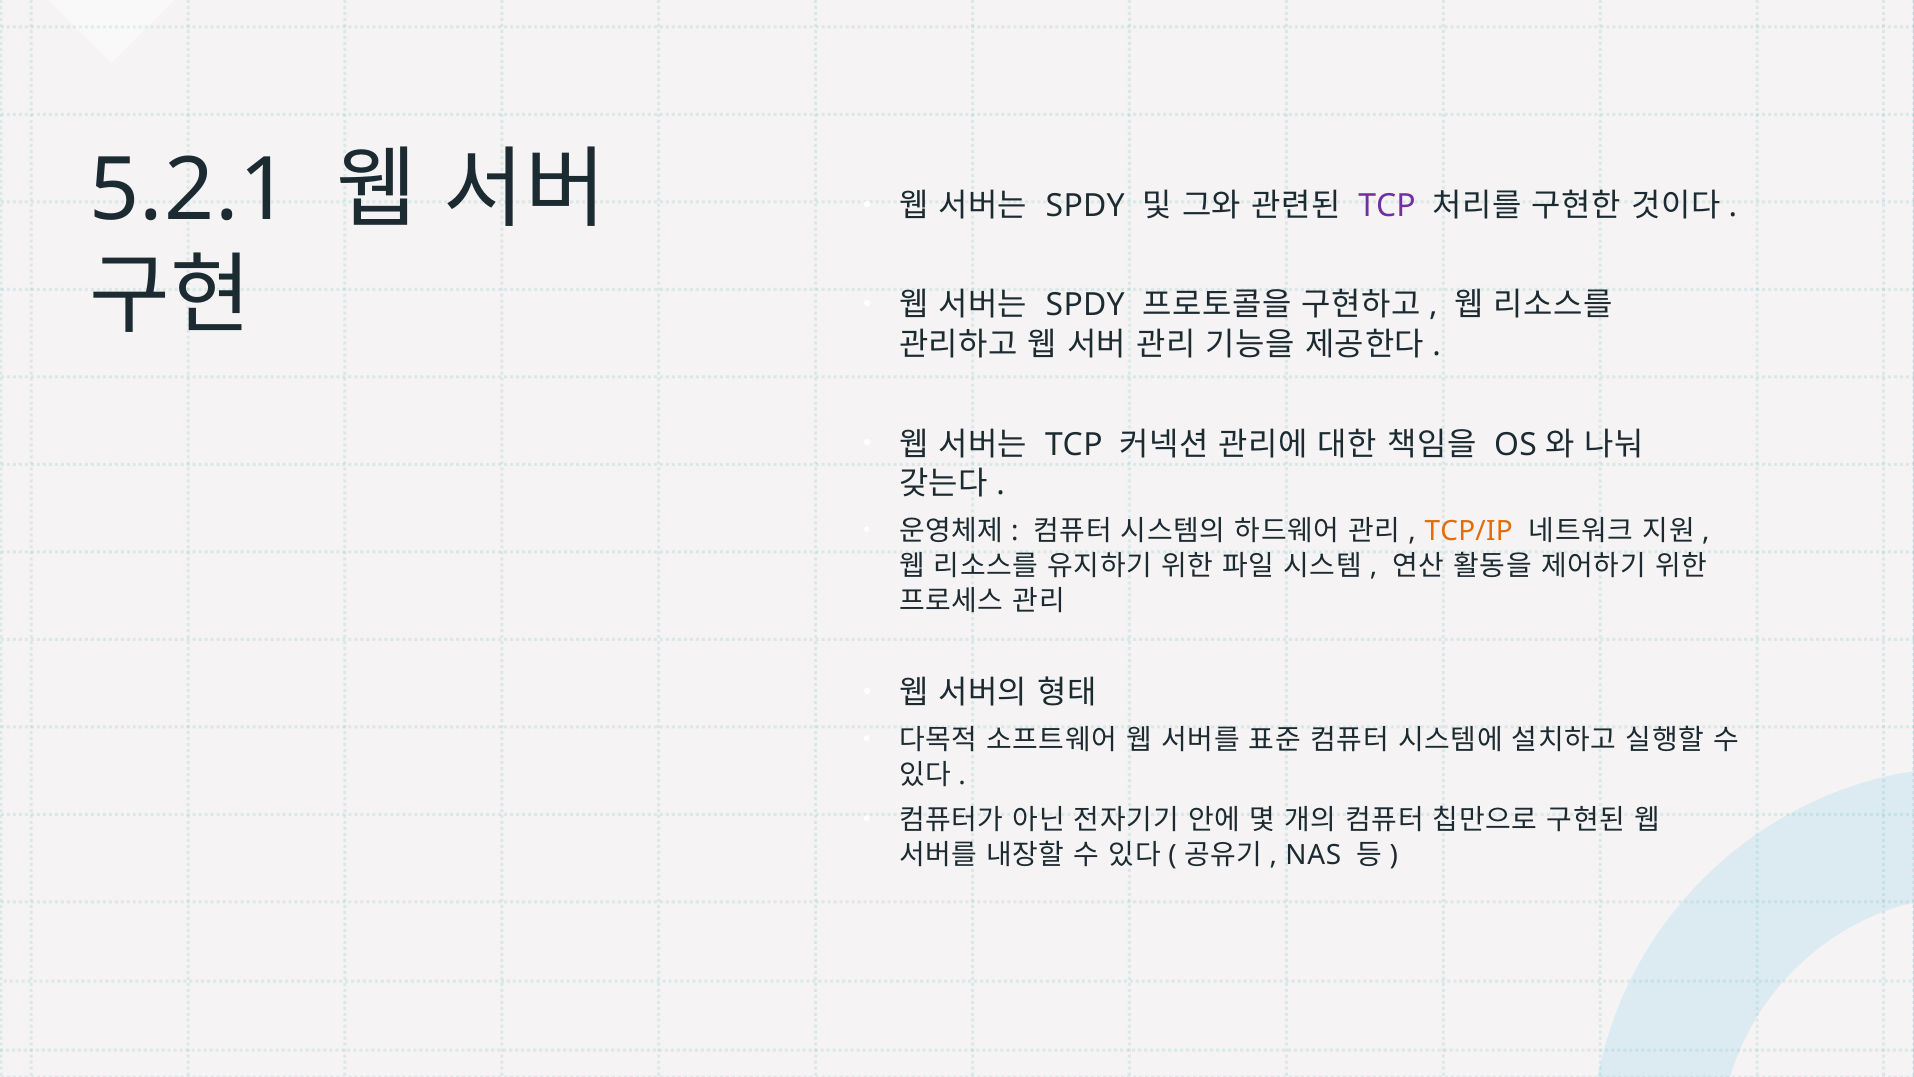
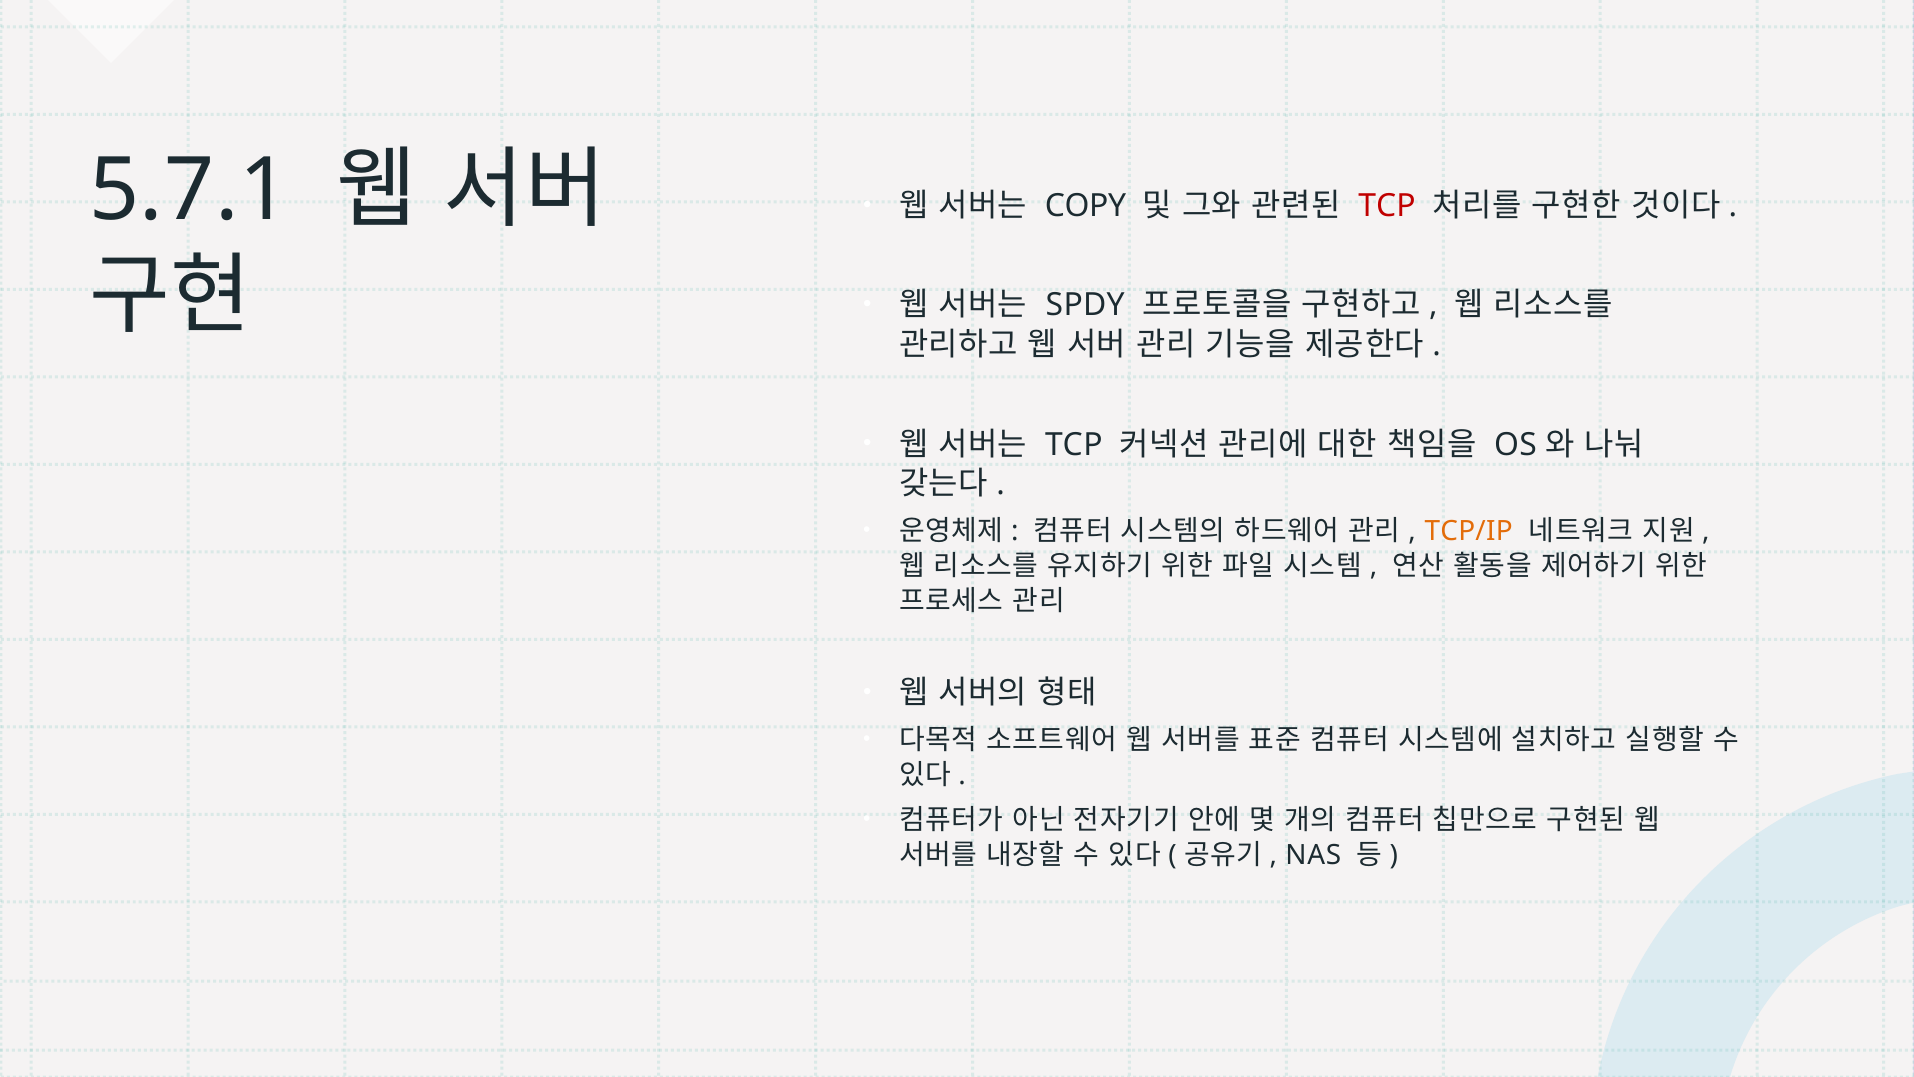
5.2.1: 5.2.1 -> 5.7.1
SPDY at (1085, 206): SPDY -> COPY
TCP at (1387, 206) colour: purple -> red
